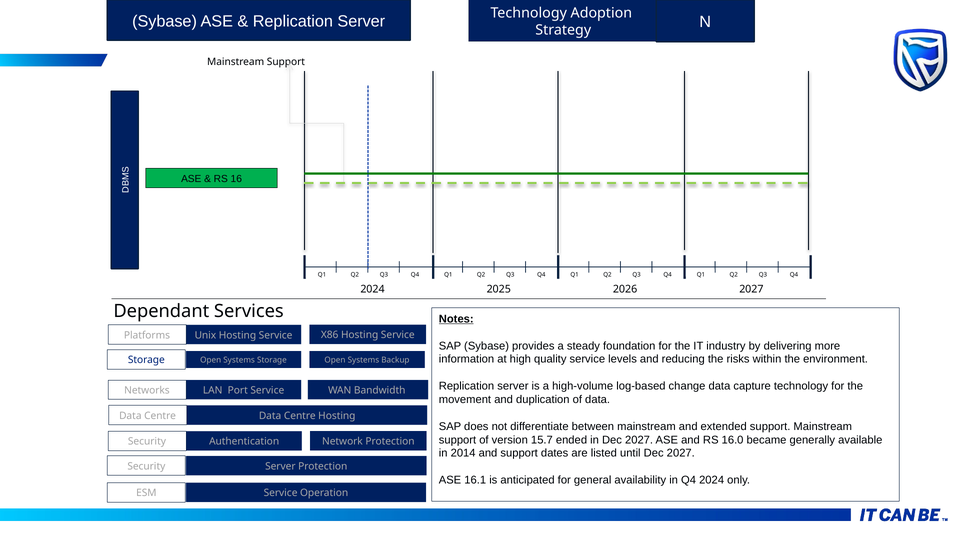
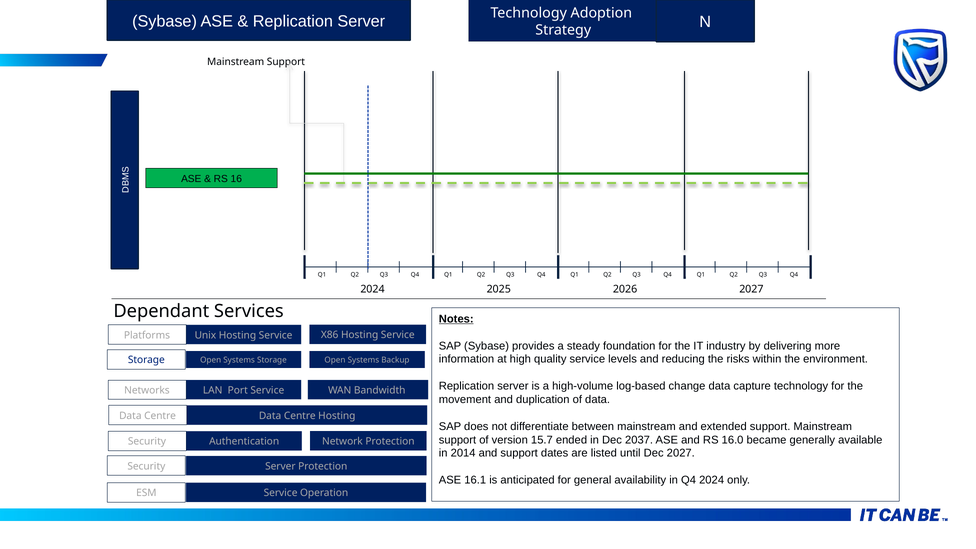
in Dec 2027: 2027 -> 2037
